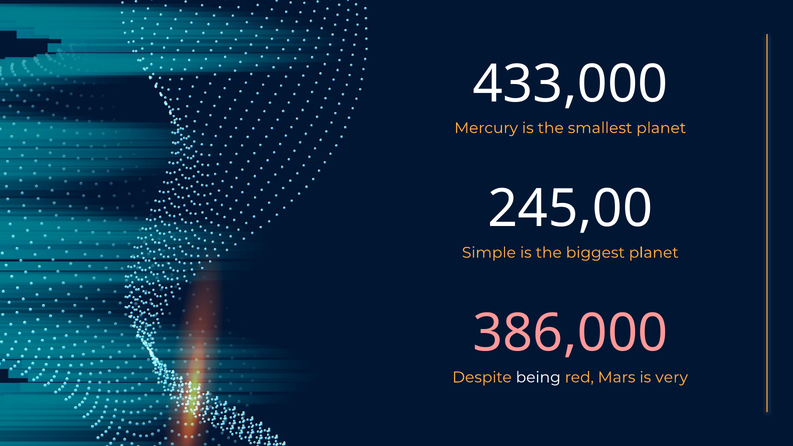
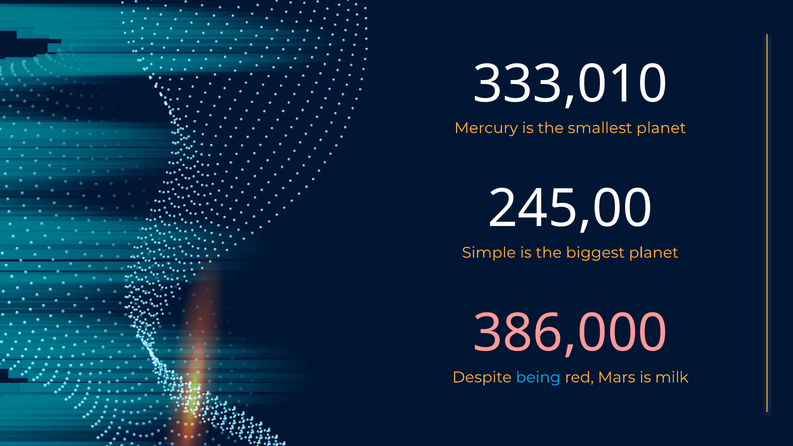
433,000: 433,000 -> 333,010
being colour: white -> light blue
very: very -> milk
